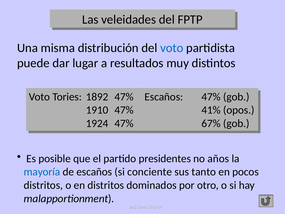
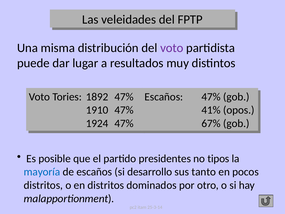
voto at (172, 48) colour: blue -> purple
años: años -> tipos
conciente: conciente -> desarrollo
